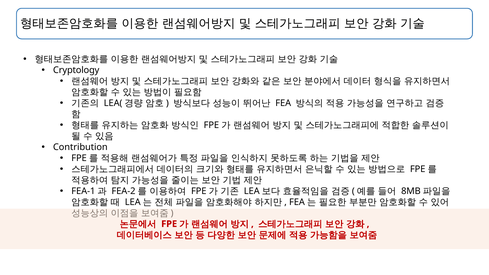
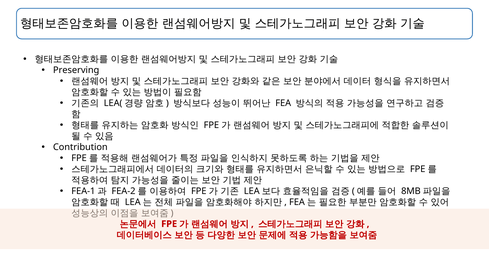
Cryptology: Cryptology -> Preserving
